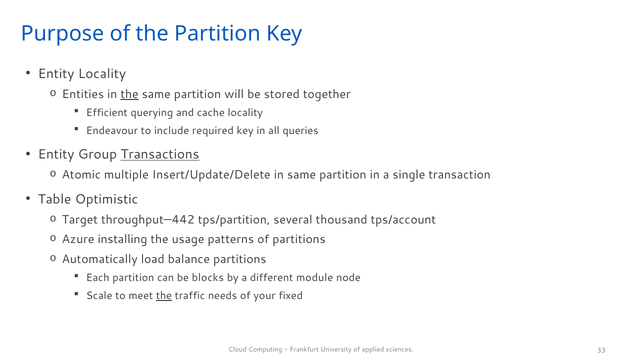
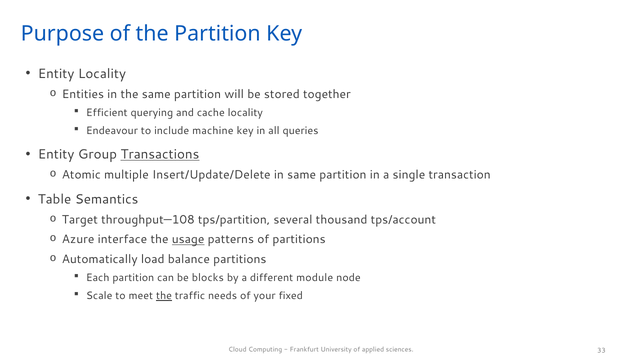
the at (130, 94) underline: present -> none
required: required -> machine
Optimistic: Optimistic -> Semantics
throughput—442: throughput—442 -> throughput—108
installing: installing -> interface
usage underline: none -> present
